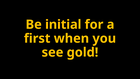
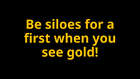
initial: initial -> siloes
